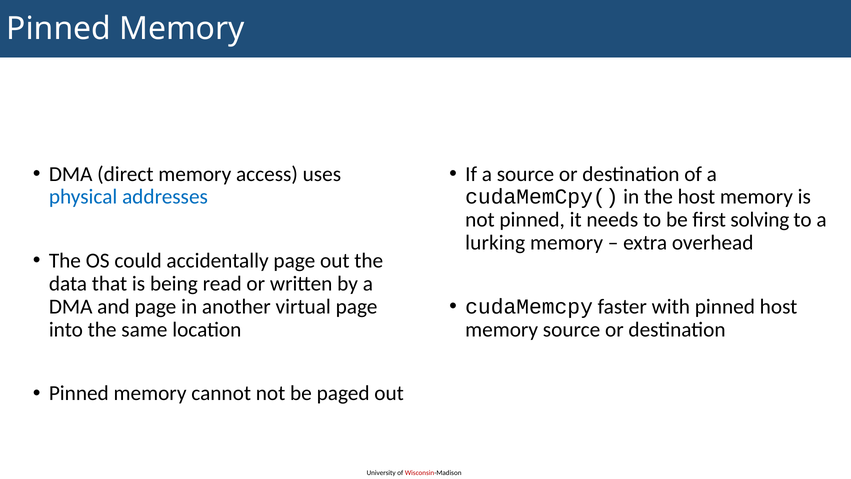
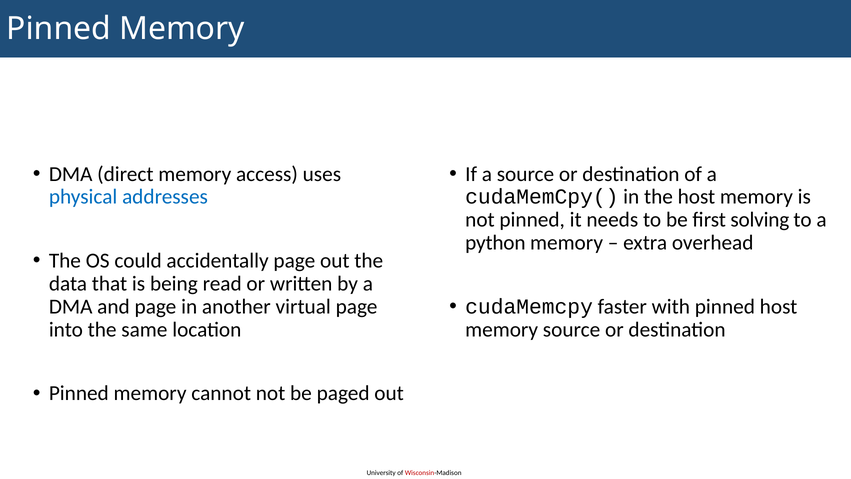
lurking: lurking -> python
